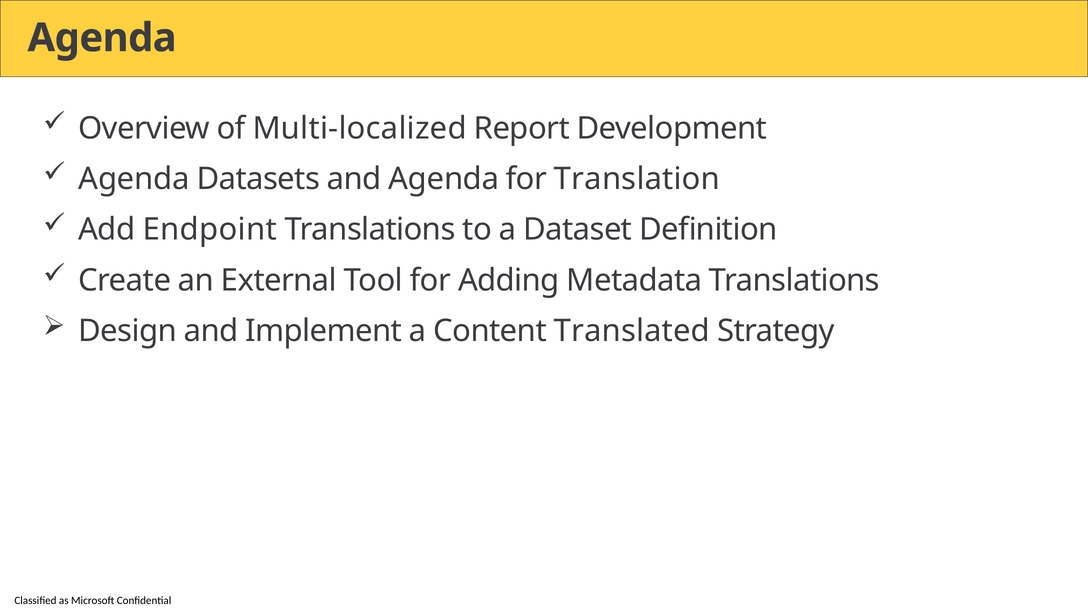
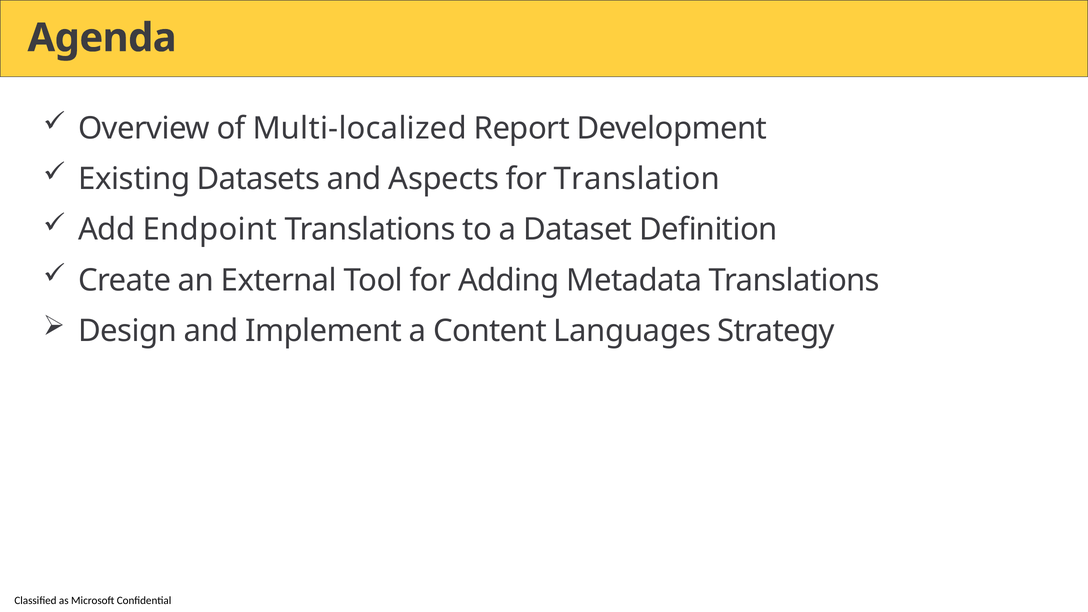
Agenda at (134, 179): Agenda -> Existing
and Agenda: Agenda -> Aspects
Translated: Translated -> Languages
